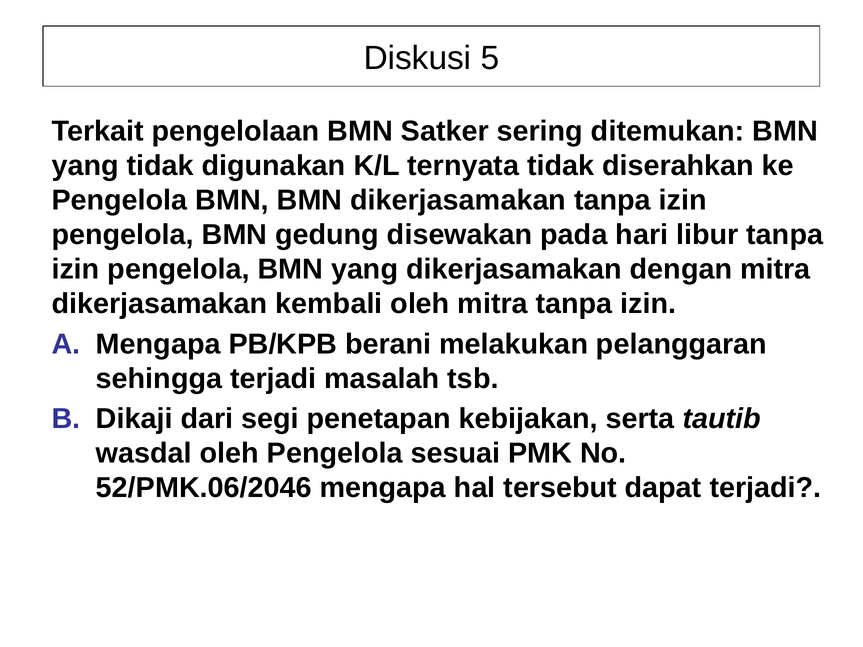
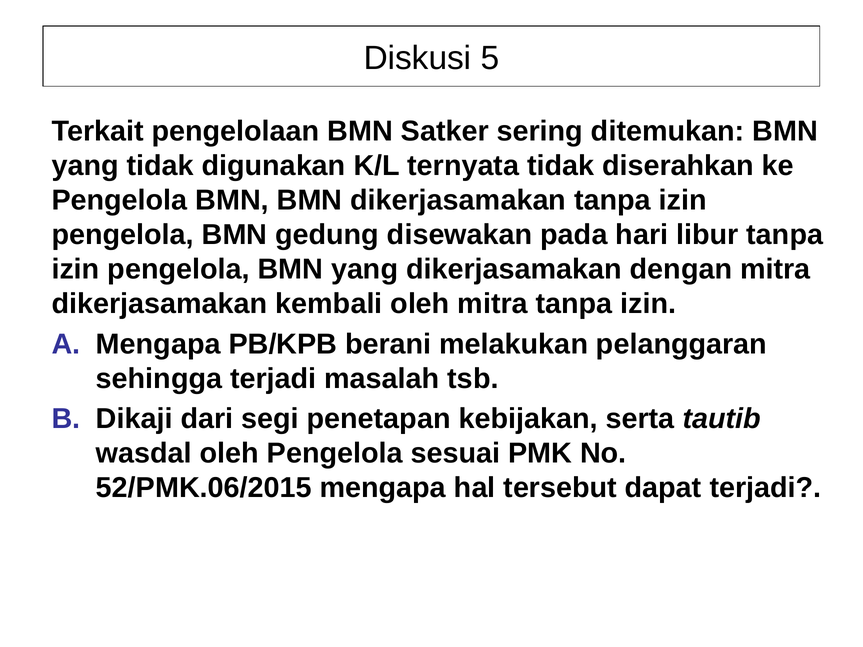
52/PMK.06/2046: 52/PMK.06/2046 -> 52/PMK.06/2015
